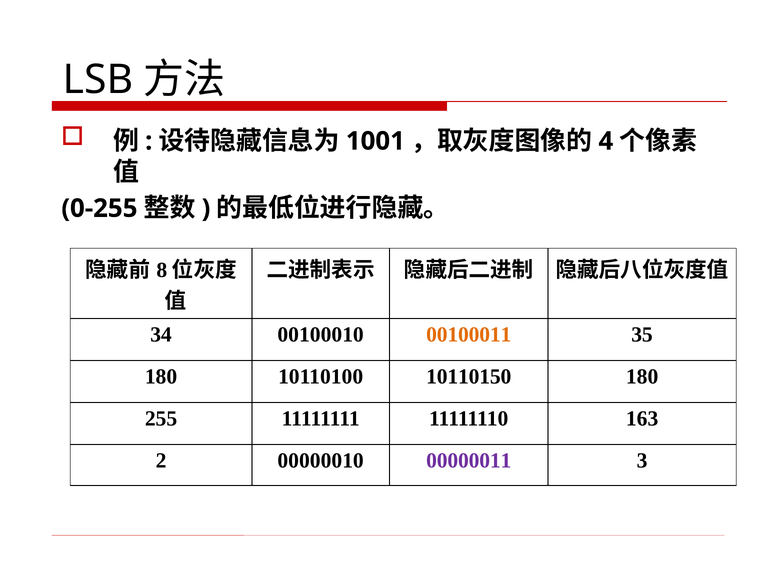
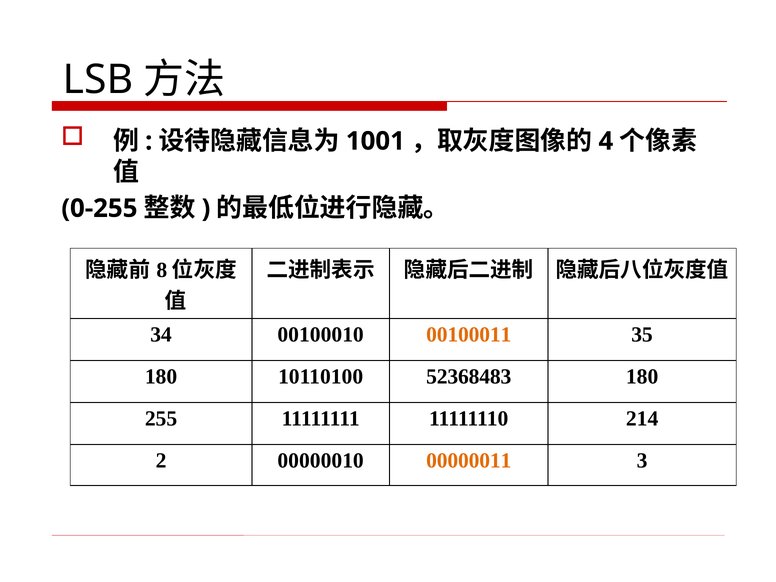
10110150: 10110150 -> 52368483
163: 163 -> 214
00000011 colour: purple -> orange
